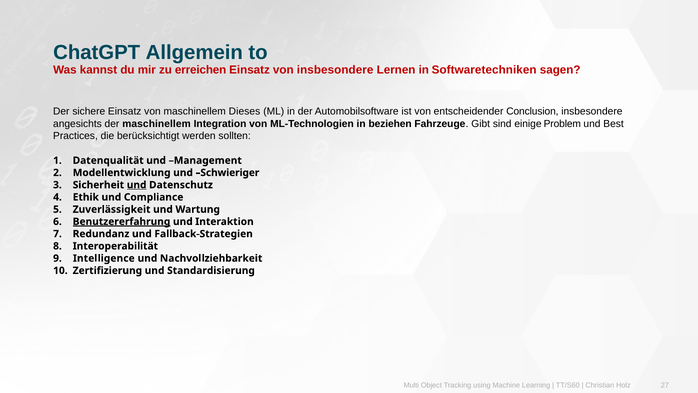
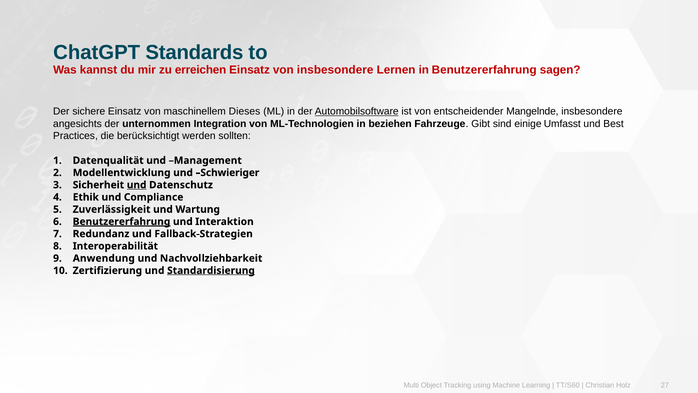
Allgemein: Allgemein -> Standards
in Softwaretechniken: Softwaretechniken -> Benutzererfahrung
Automobilsoftware underline: none -> present
Conclusion: Conclusion -> Mangelnde
der maschinellem: maschinellem -> unternommen
Problem: Problem -> Umfasst
Intelligence: Intelligence -> Anwendung
Standardisierung underline: none -> present
